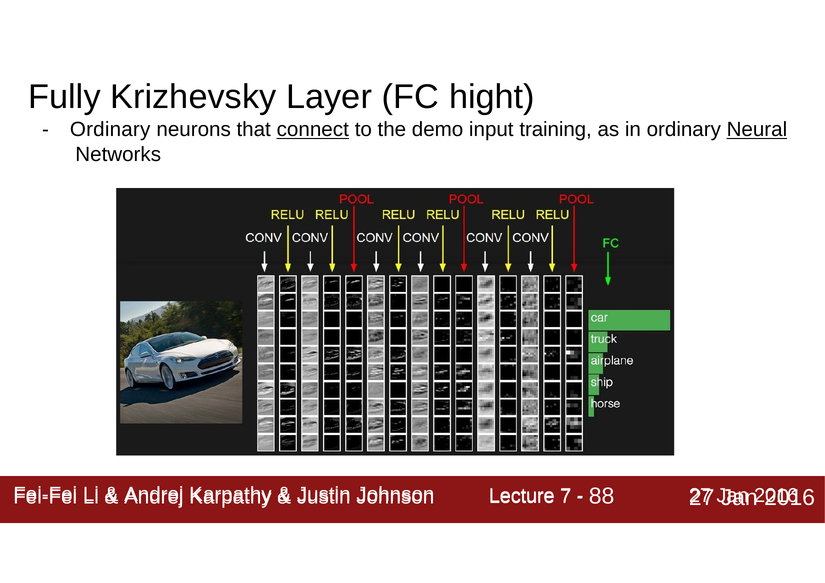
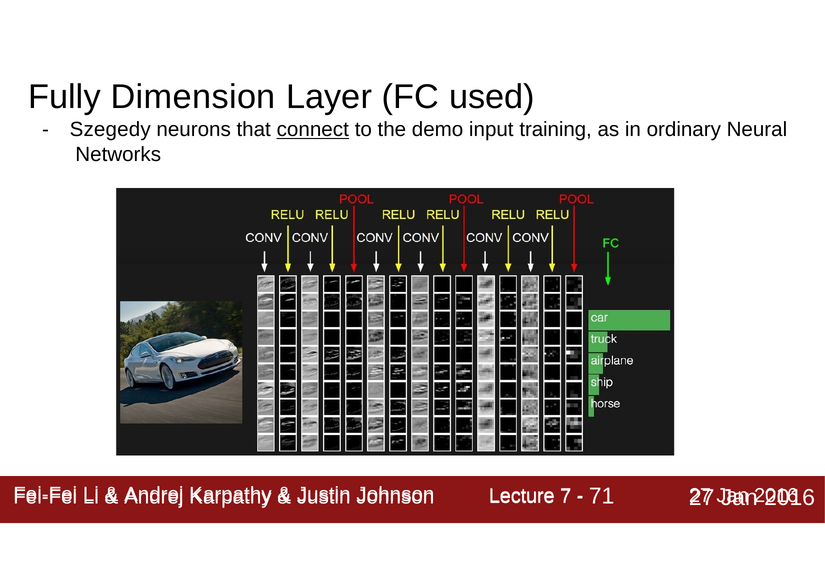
Krizhevsky: Krizhevsky -> Dimension
hight: hight -> used
Ordinary at (110, 130): Ordinary -> Szegedy
Neural underline: present -> none
88: 88 -> 71
